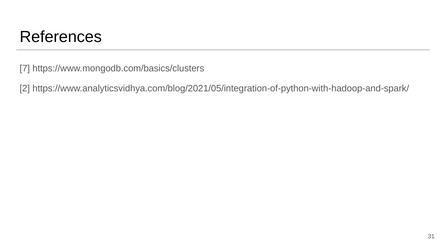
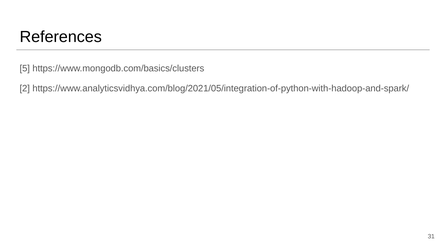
7: 7 -> 5
